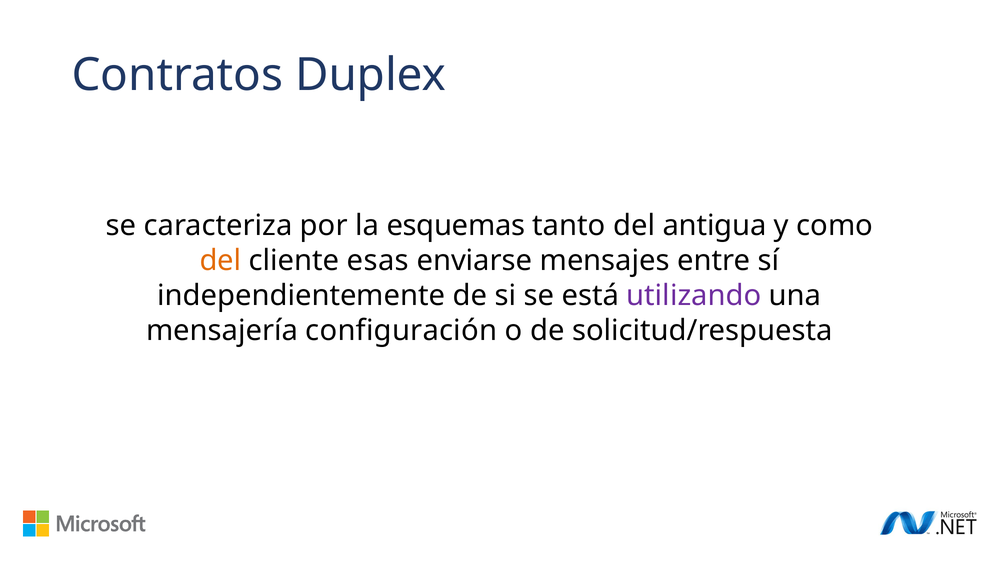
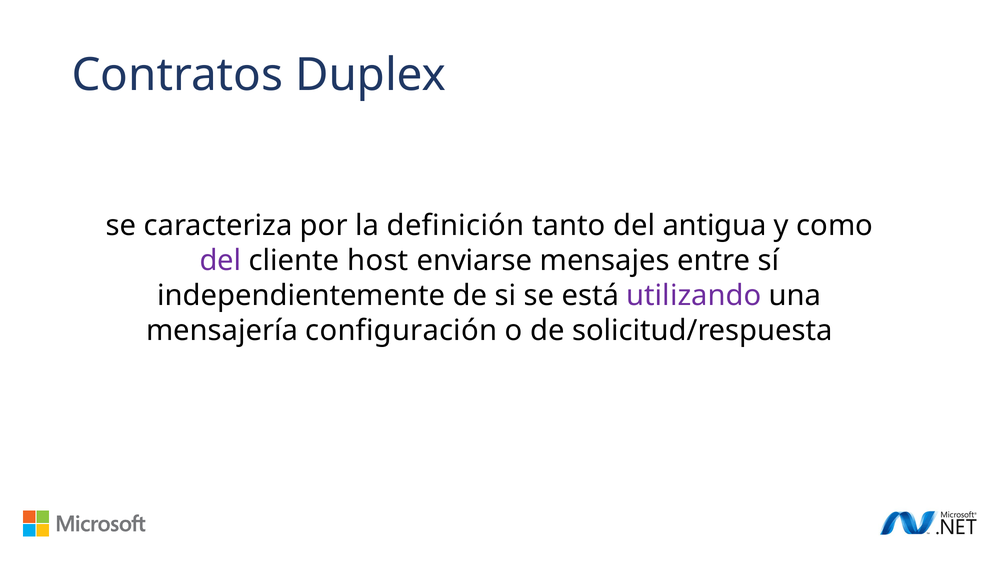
esquemas: esquemas -> definición
del at (220, 261) colour: orange -> purple
esas: esas -> host
